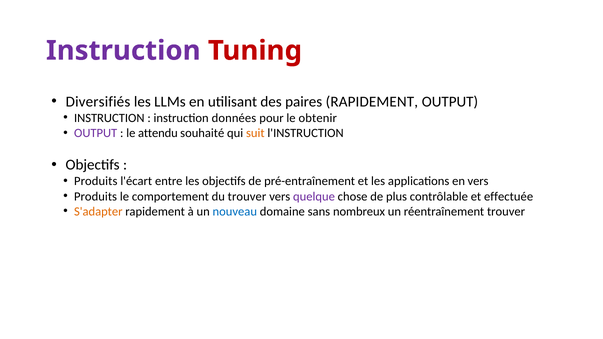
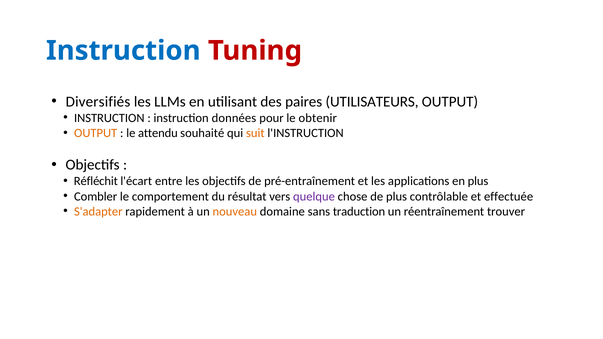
Instruction at (123, 51) colour: purple -> blue
paires RAPIDEMENT: RAPIDEMENT -> UTILISATEURS
OUTPUT at (96, 133) colour: purple -> orange
Produits at (96, 181): Produits -> Réfléchit
en vers: vers -> plus
Produits at (96, 197): Produits -> Combler
du trouver: trouver -> résultat
nouveau colour: blue -> orange
nombreux: nombreux -> traduction
